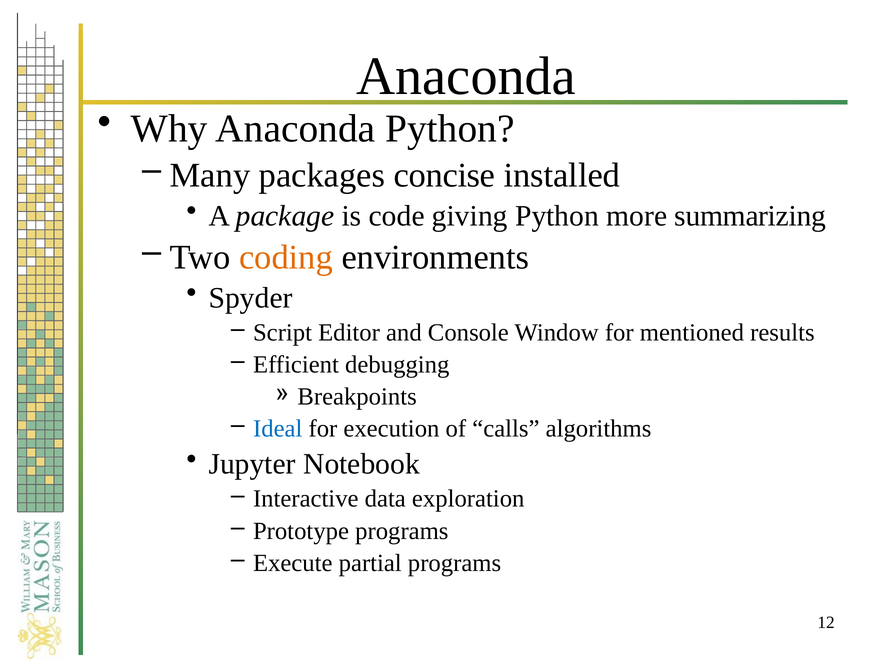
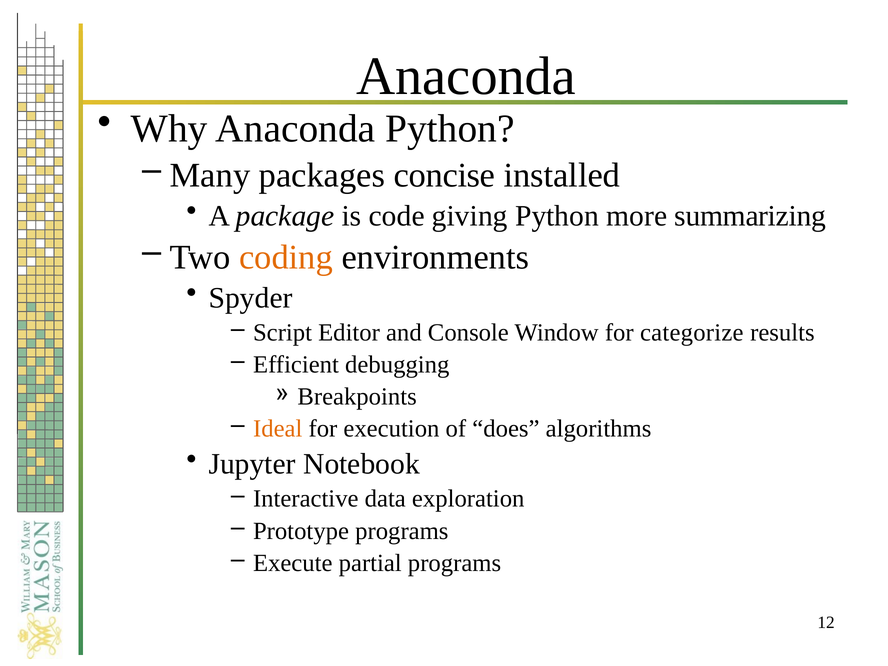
mentioned: mentioned -> categorize
Ideal colour: blue -> orange
calls: calls -> does
